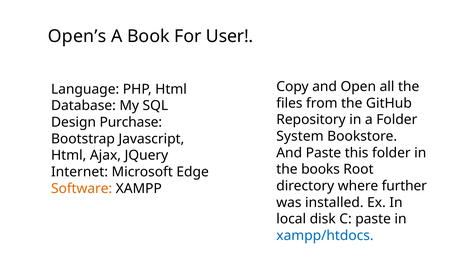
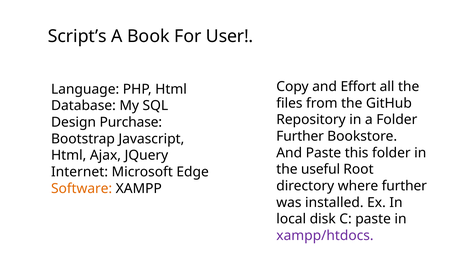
Open’s: Open’s -> Script’s
Open: Open -> Effort
System at (300, 137): System -> Further
books: books -> useful
xampp/htdocs colour: blue -> purple
